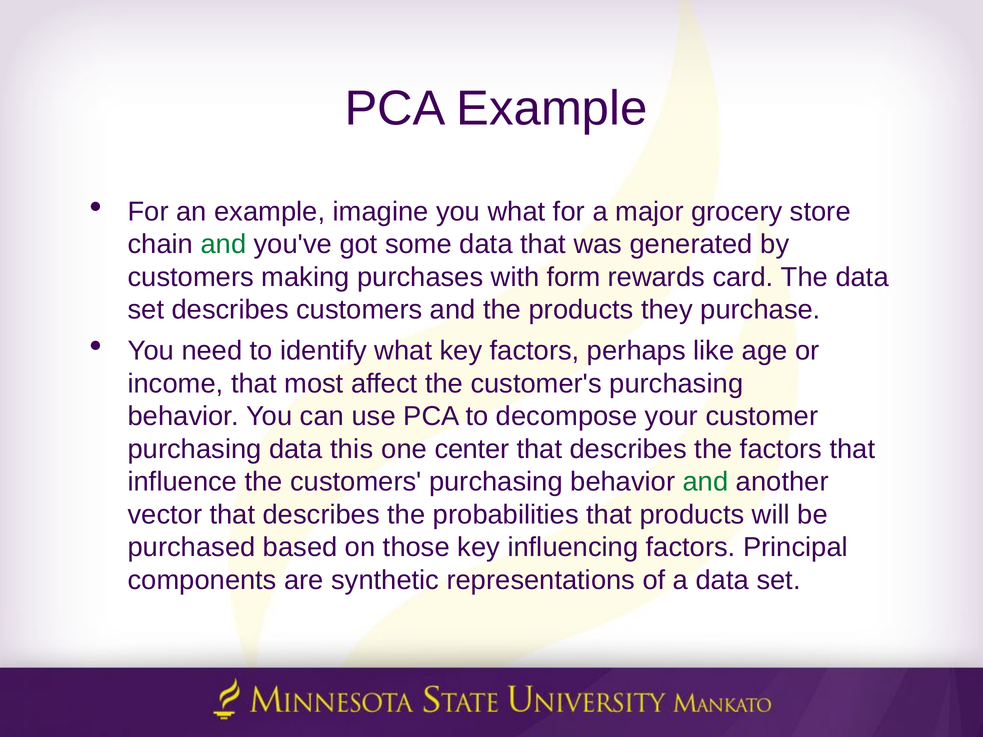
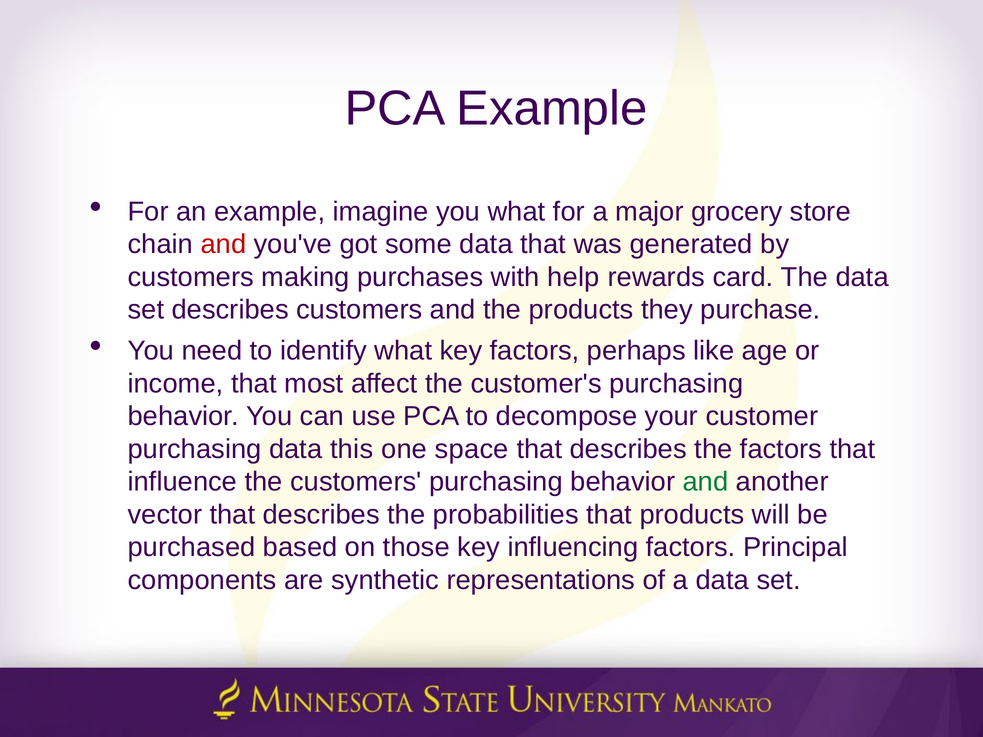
and at (223, 244) colour: green -> red
form: form -> help
center: center -> space
